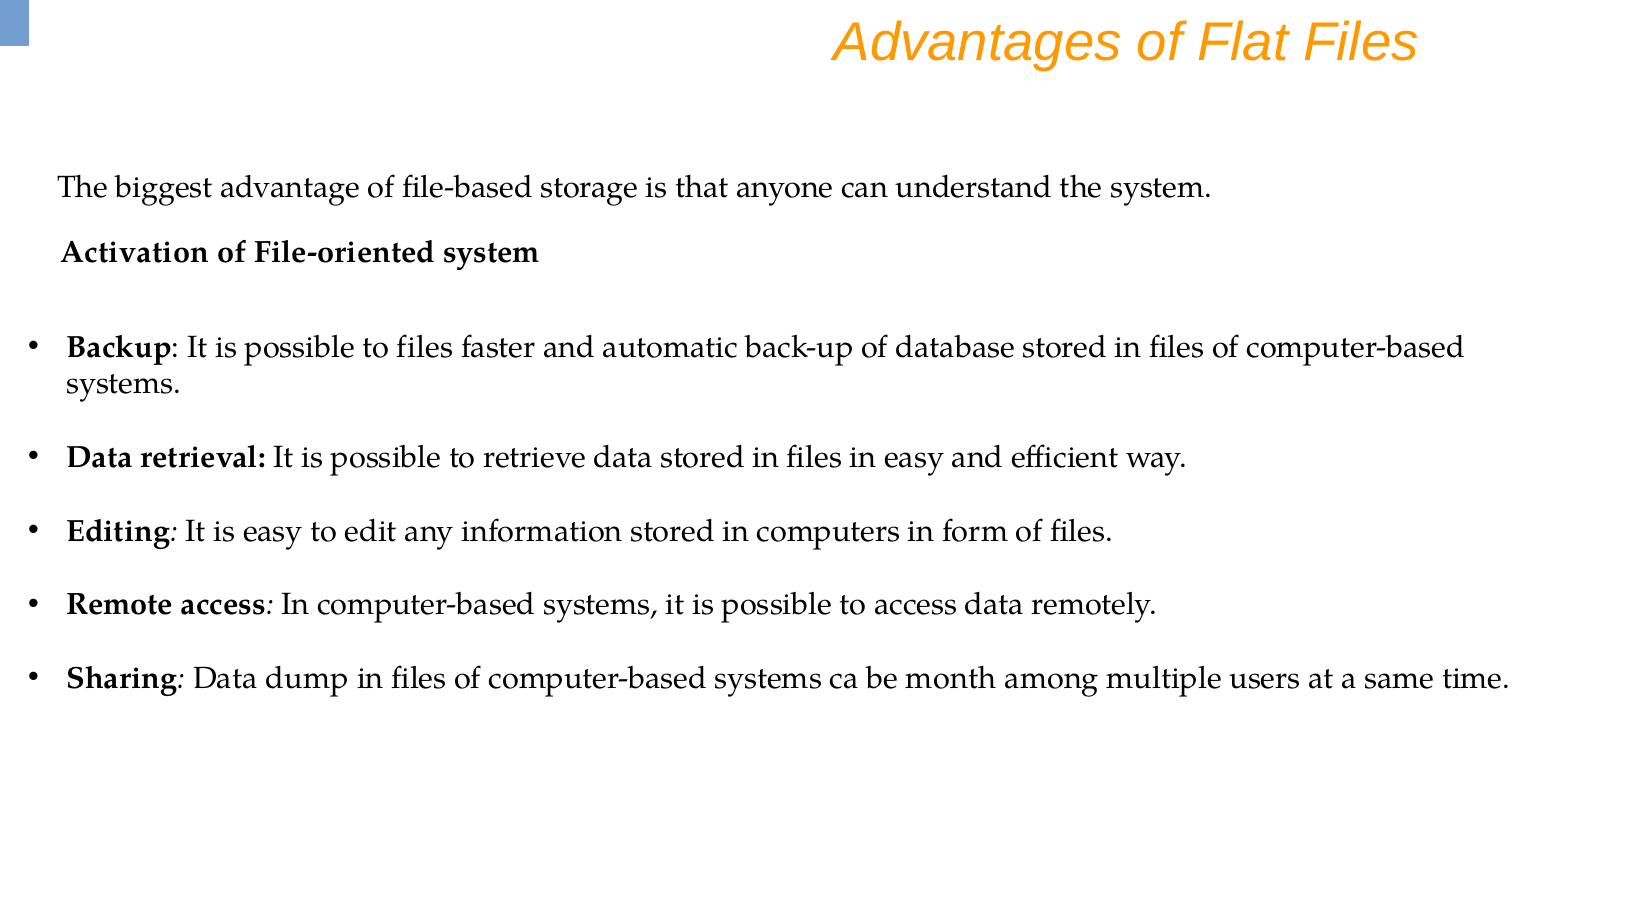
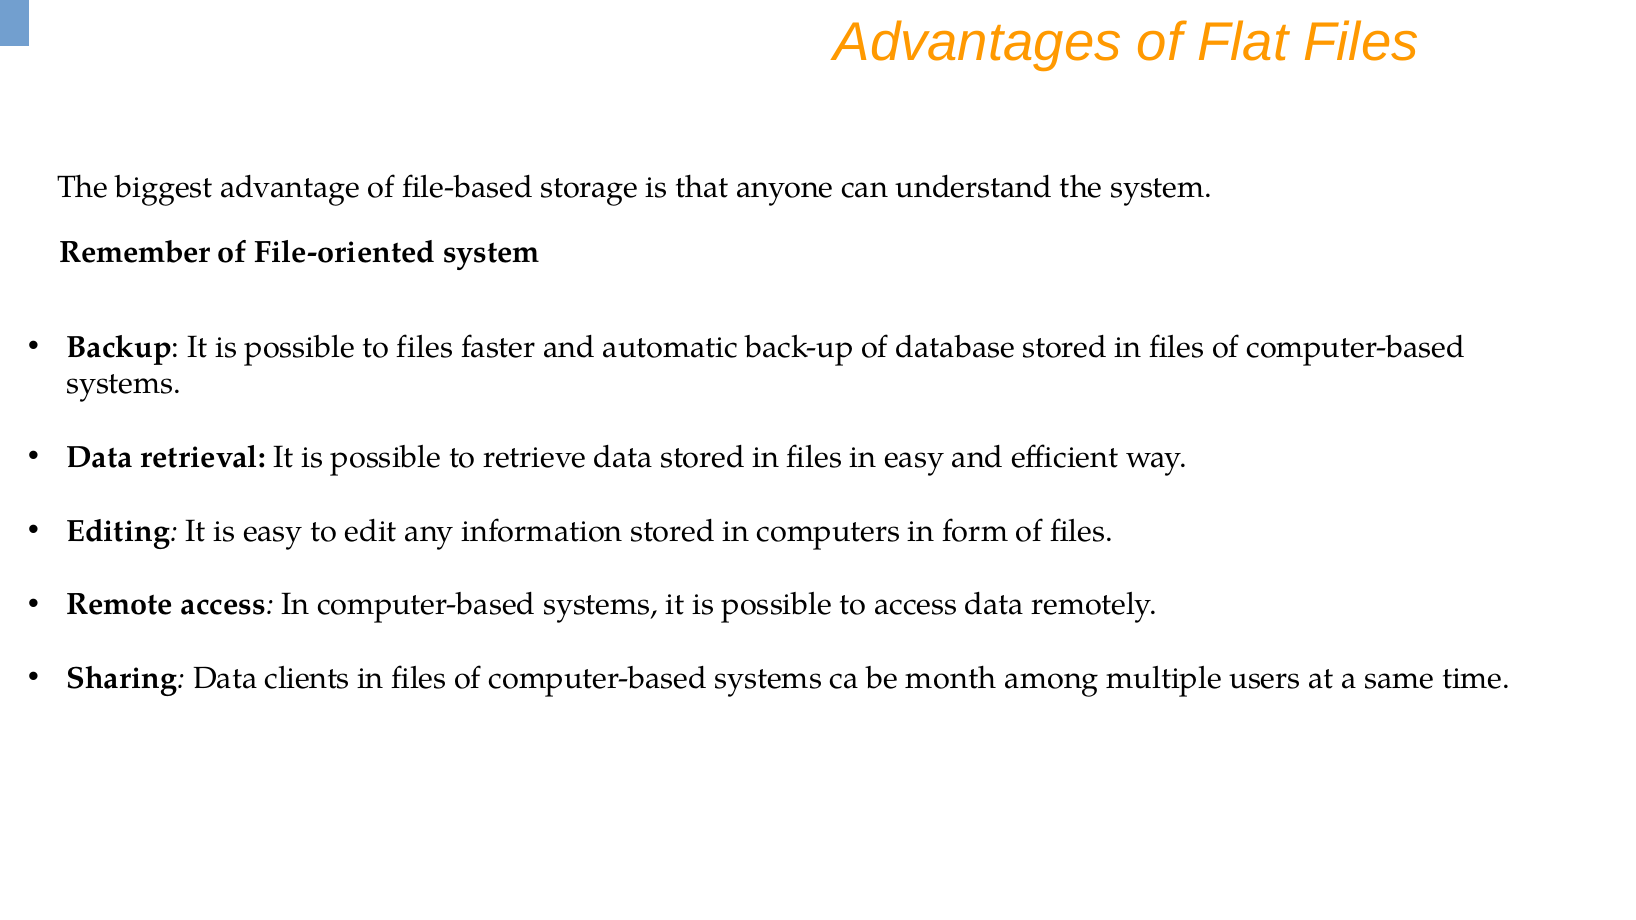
Activation: Activation -> Remember
dump: dump -> clients
